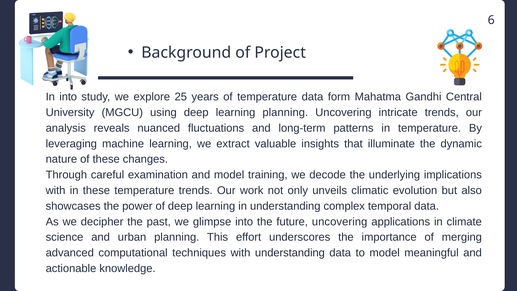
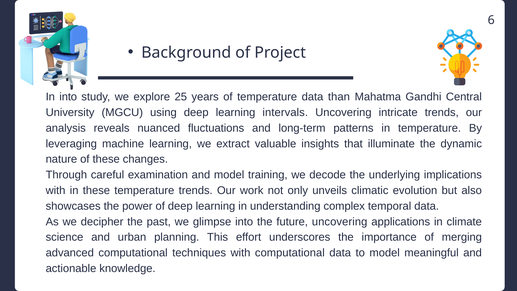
form: form -> than
learning planning: planning -> intervals
with understanding: understanding -> computational
